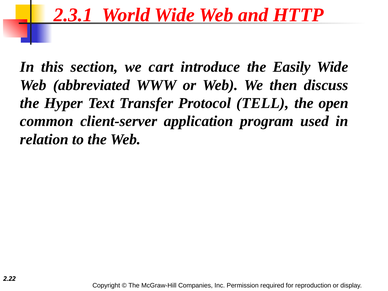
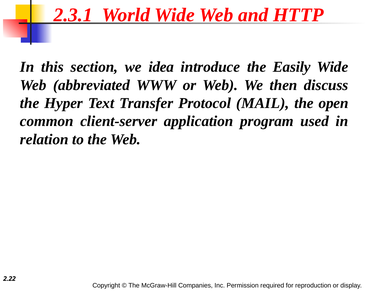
cart: cart -> idea
TELL: TELL -> MAIL
